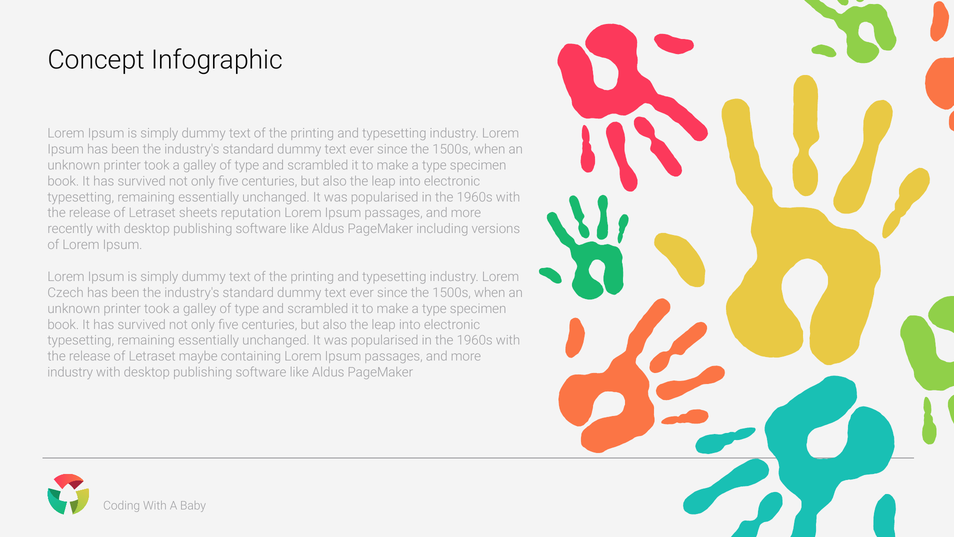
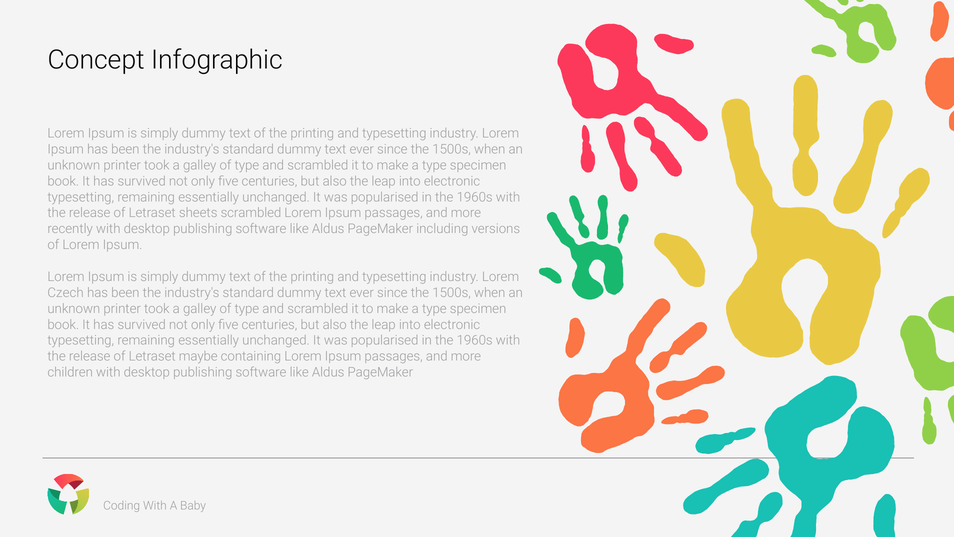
sheets reputation: reputation -> scrambled
industry at (70, 372): industry -> children
